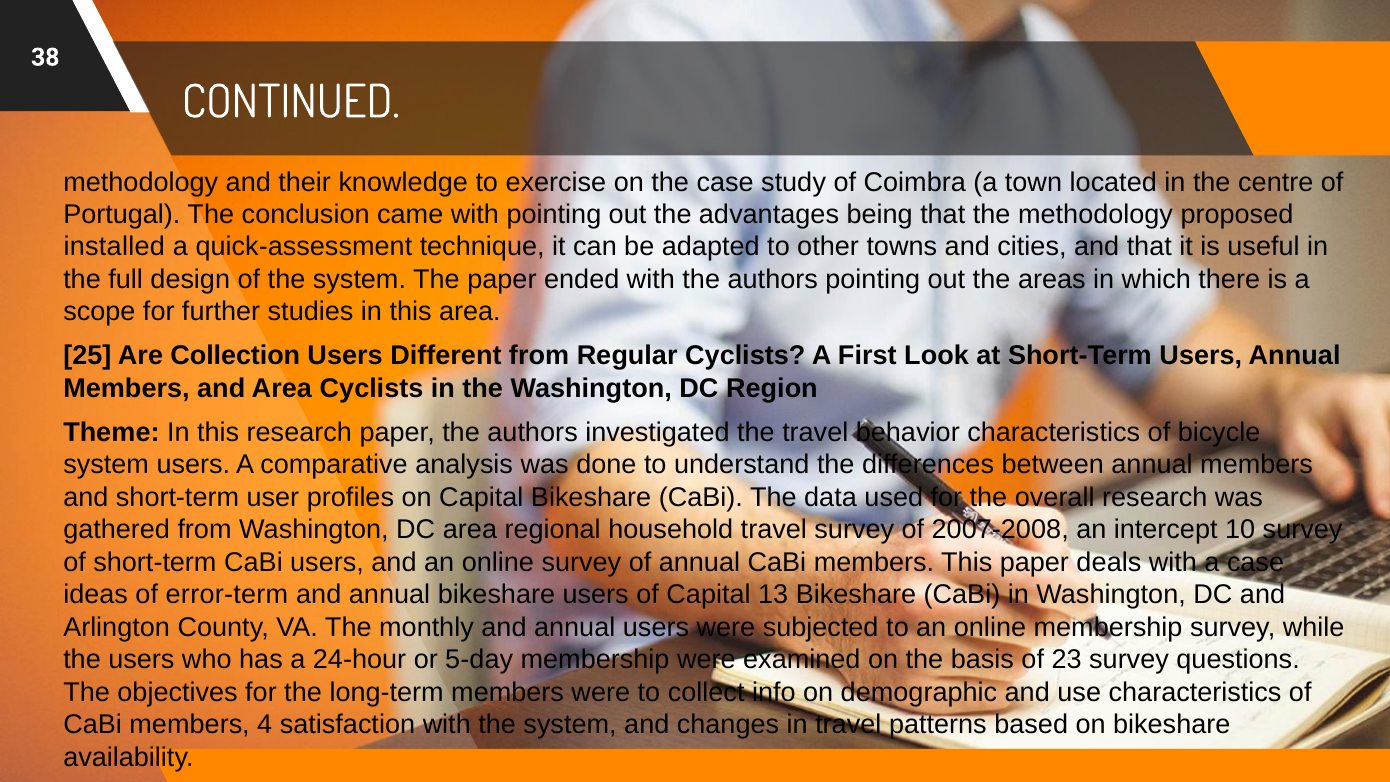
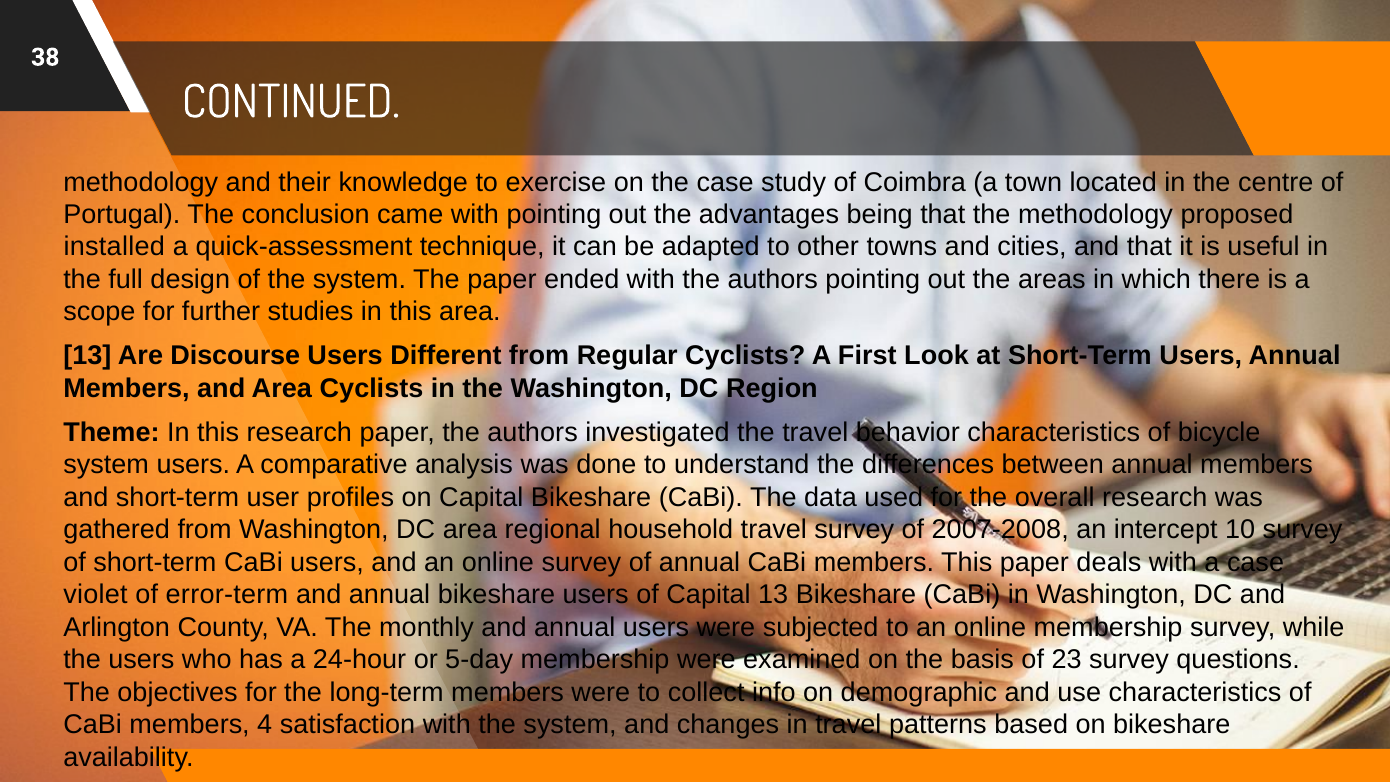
25 at (87, 356): 25 -> 13
Collection: Collection -> Discourse
ideas: ideas -> violet
